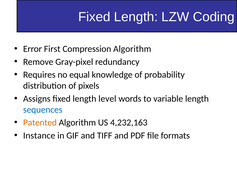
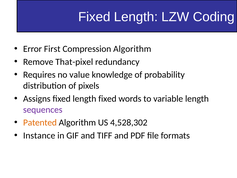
Gray-pixel: Gray-pixel -> That-pixel
equal: equal -> value
length level: level -> fixed
sequences colour: blue -> purple
4,232,163: 4,232,163 -> 4,528,302
